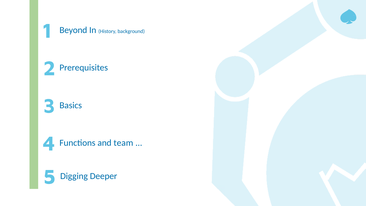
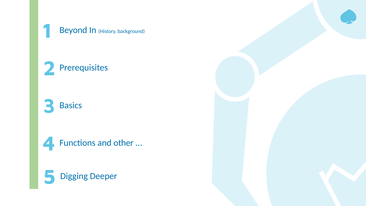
team: team -> other
